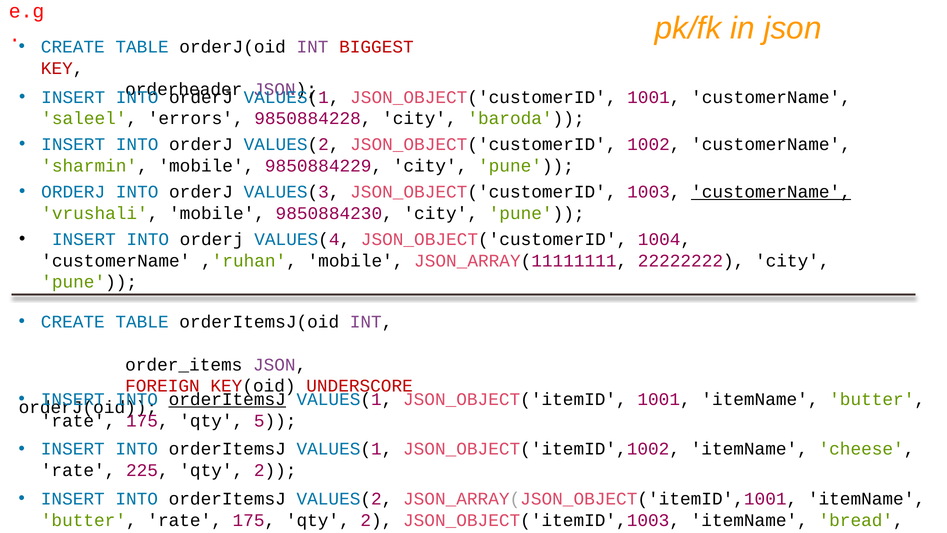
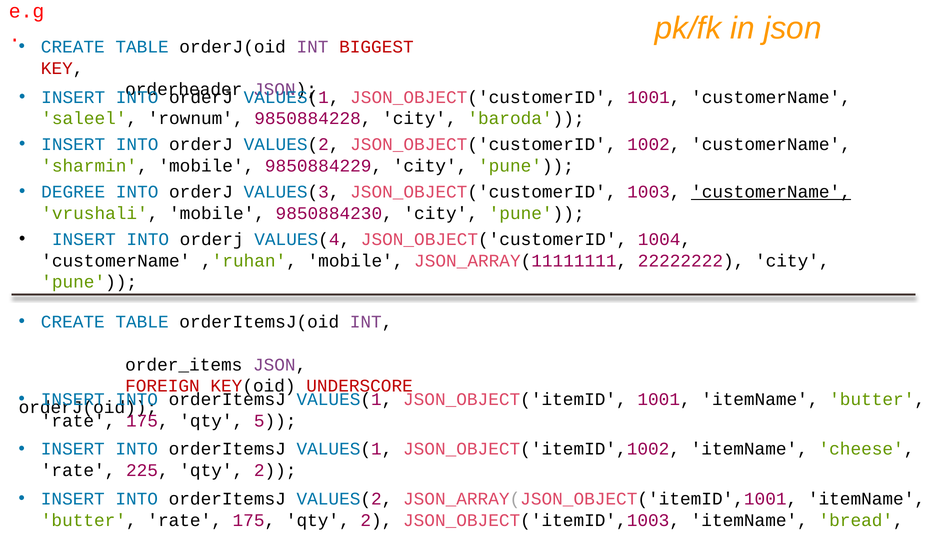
errors: errors -> rownum
ORDERJ at (73, 192): ORDERJ -> DEGREE
orderItemsJ at (227, 399) underline: present -> none
